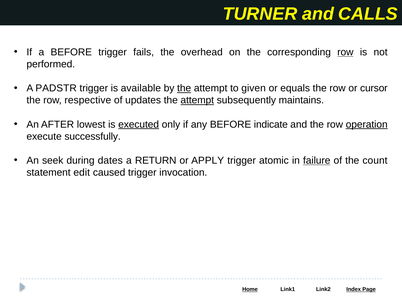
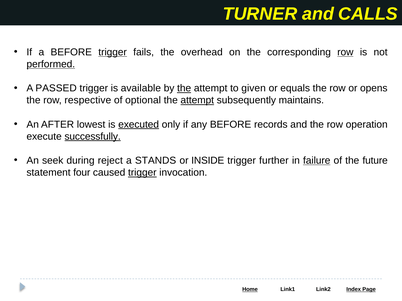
trigger at (113, 52) underline: none -> present
performed underline: none -> present
PADSTR: PADSTR -> PASSED
cursor: cursor -> opens
updates: updates -> optional
indicate: indicate -> records
operation underline: present -> none
successfully underline: none -> present
dates: dates -> reject
RETURN: RETURN -> STANDS
APPLY: APPLY -> INSIDE
atomic: atomic -> further
count: count -> future
edit: edit -> four
trigger at (142, 173) underline: none -> present
